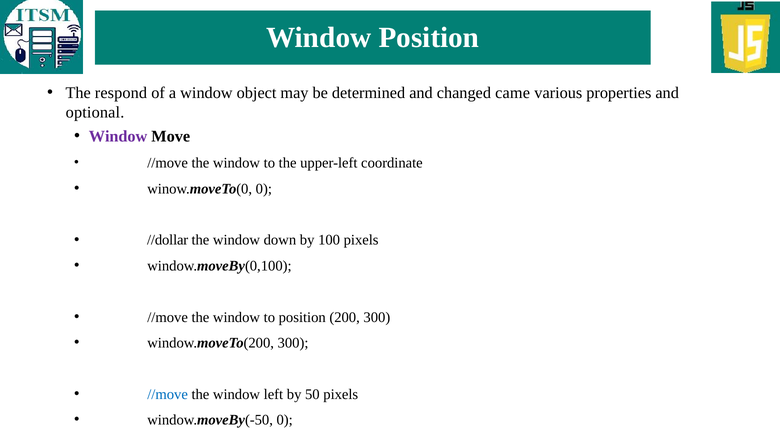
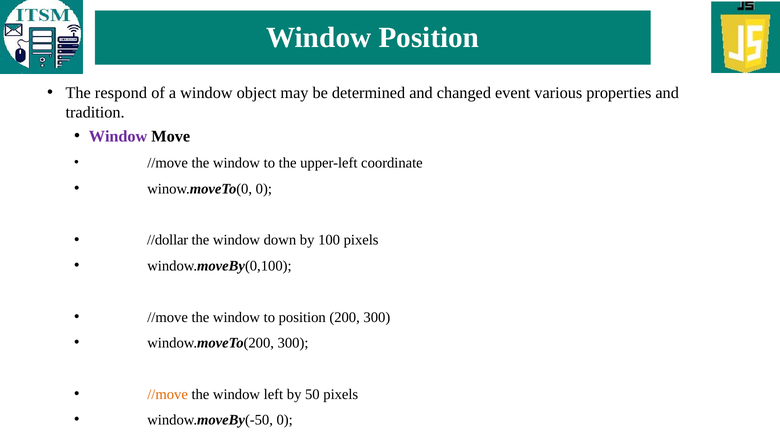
came: came -> event
optional: optional -> tradition
//move at (168, 394) colour: blue -> orange
